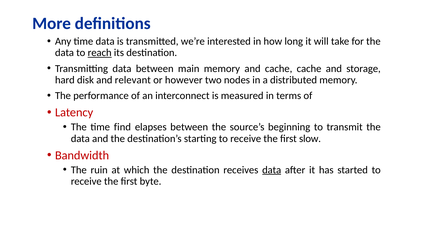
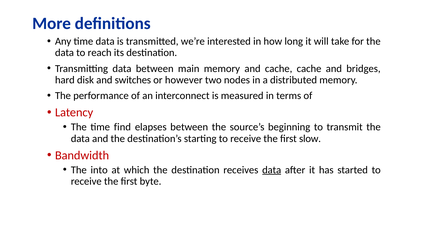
reach underline: present -> none
storage: storage -> bridges
relevant: relevant -> switches
ruin: ruin -> into
